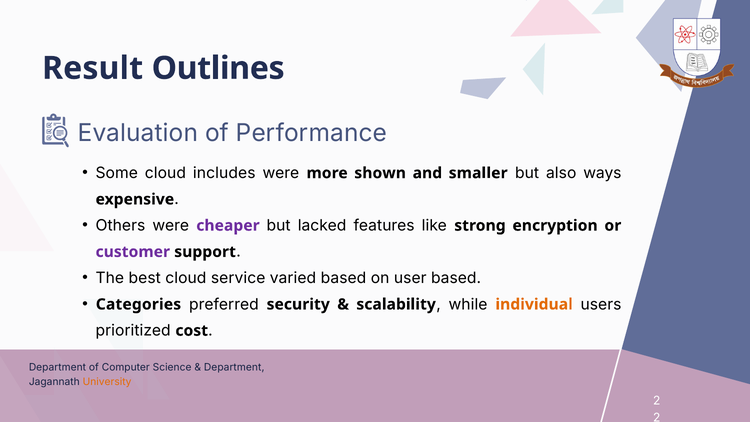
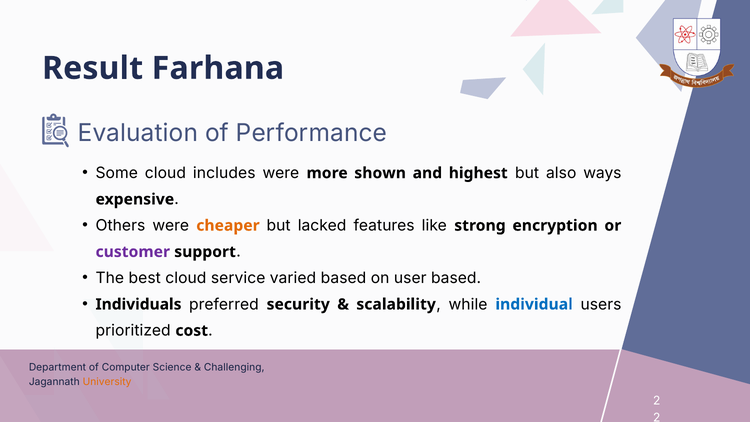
Outlines: Outlines -> Farhana
smaller: smaller -> highest
cheaper colour: purple -> orange
Categories: Categories -> Individuals
individual colour: orange -> blue
Department at (234, 367): Department -> Challenging
